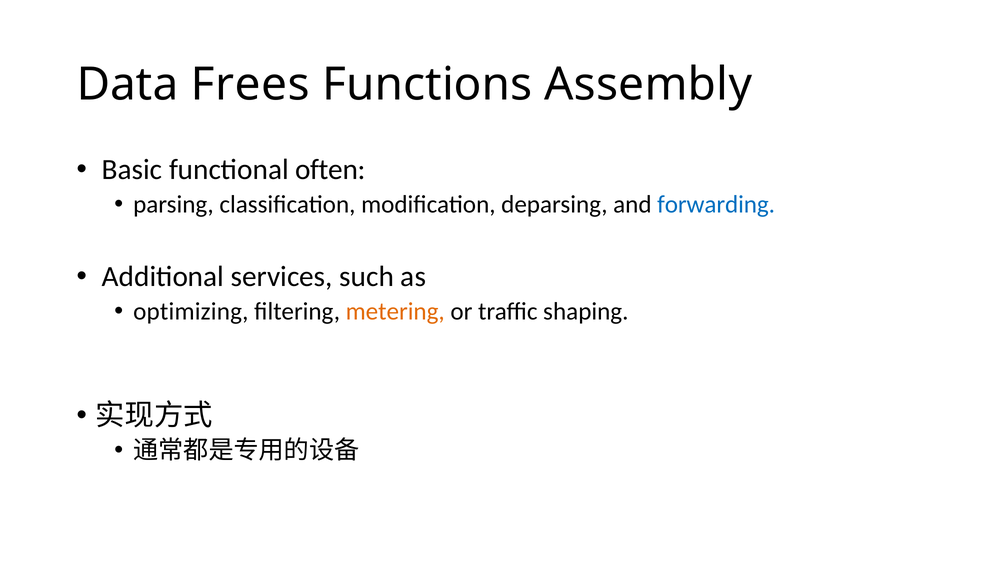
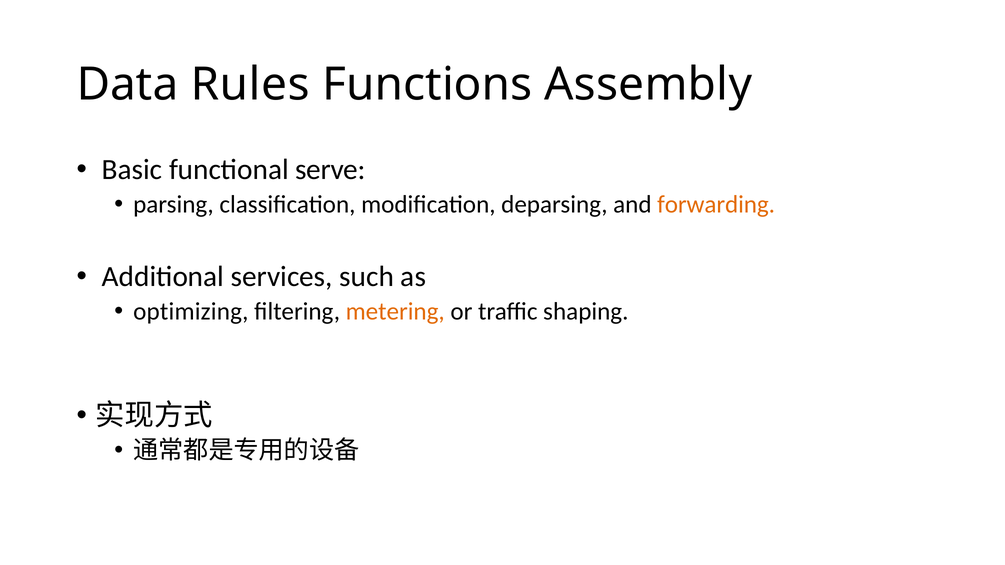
Frees: Frees -> Rules
often: often -> serve
forwarding colour: blue -> orange
